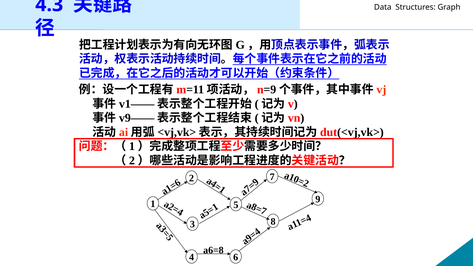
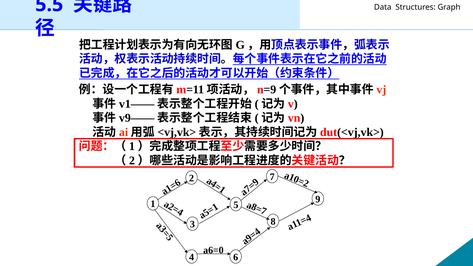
4.3: 4.3 -> 5.5
a6=8: a6=8 -> a6=0
